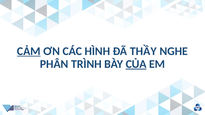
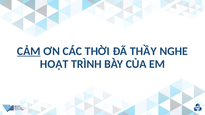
HÌNH: HÌNH -> THỜI
PHÂN: PHÂN -> HOẠT
CỦA underline: present -> none
